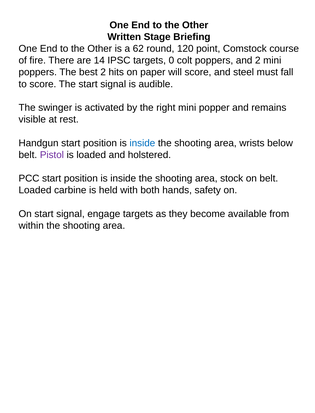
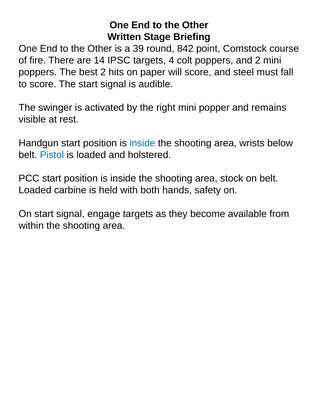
62: 62 -> 39
120: 120 -> 842
0: 0 -> 4
Pistol colour: purple -> blue
